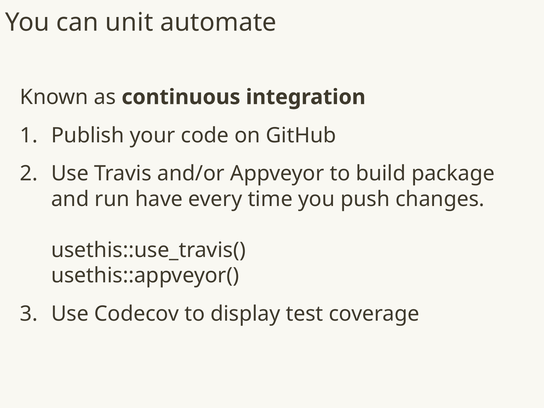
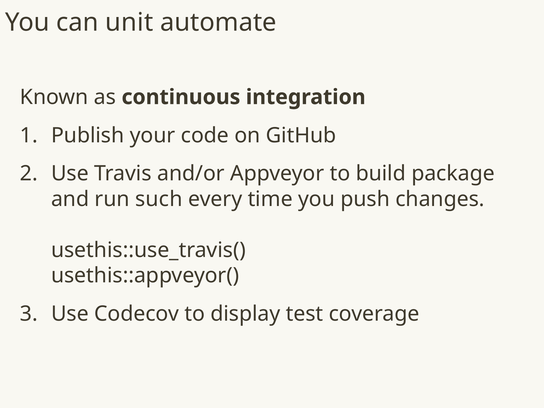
have: have -> such
